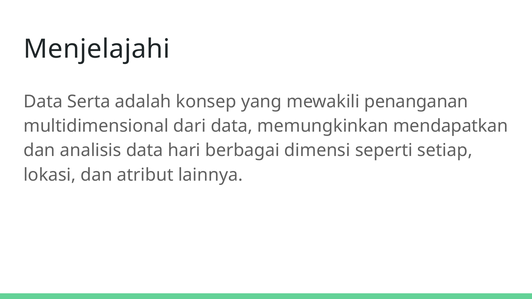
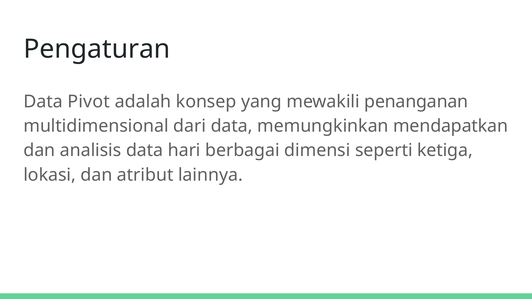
Menjelajahi: Menjelajahi -> Pengaturan
Serta: Serta -> Pivot
setiap: setiap -> ketiga
